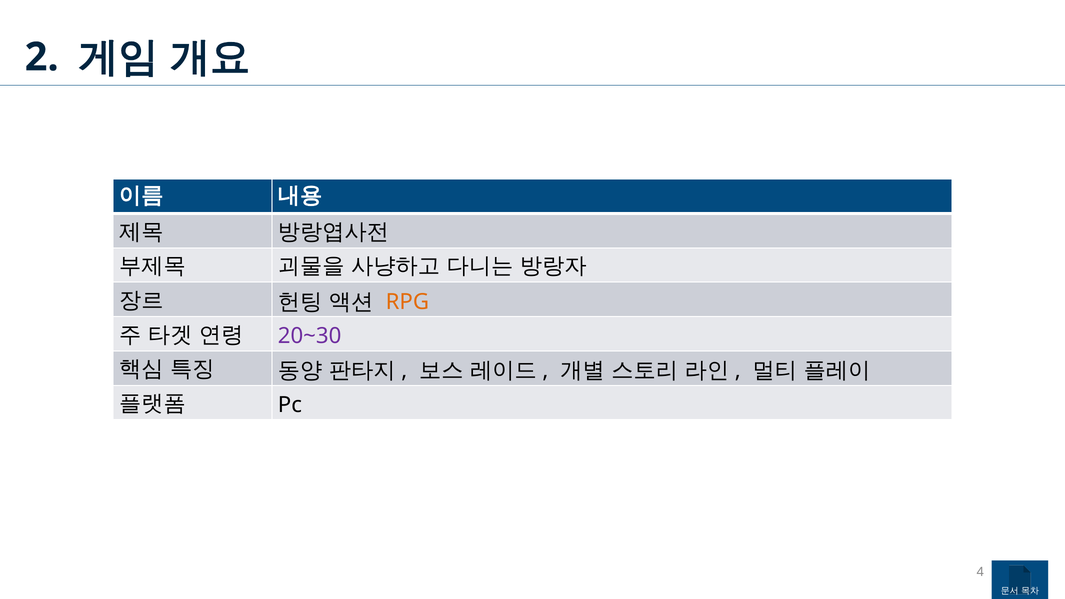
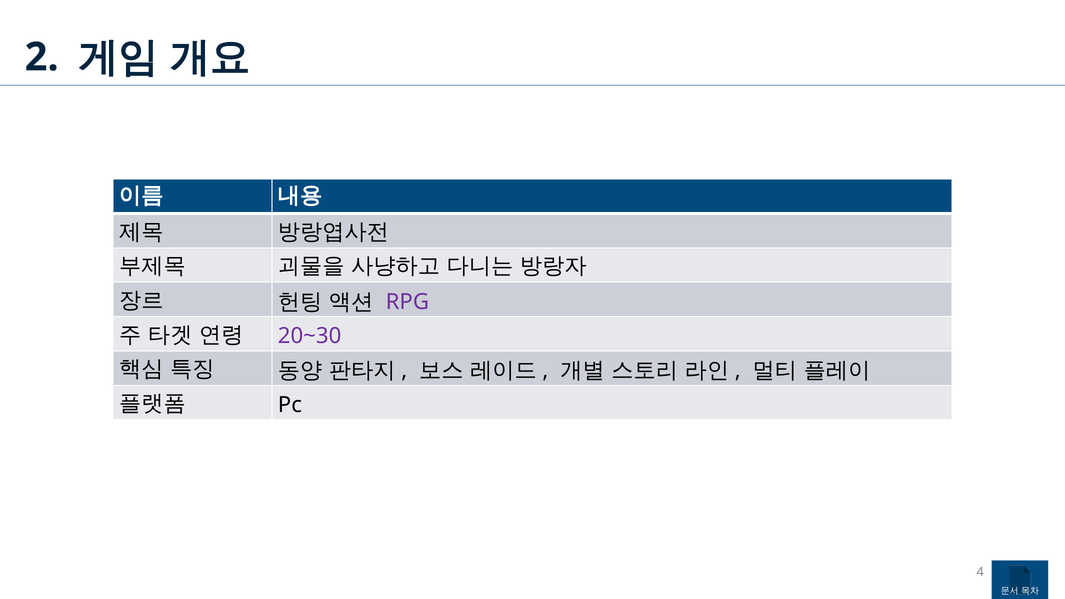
RPG colour: orange -> purple
